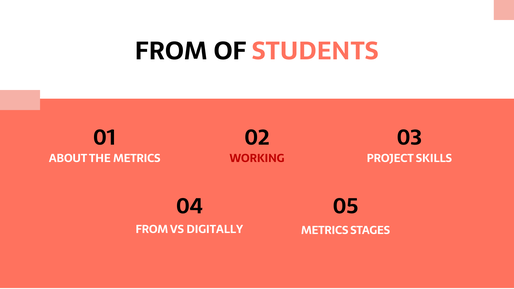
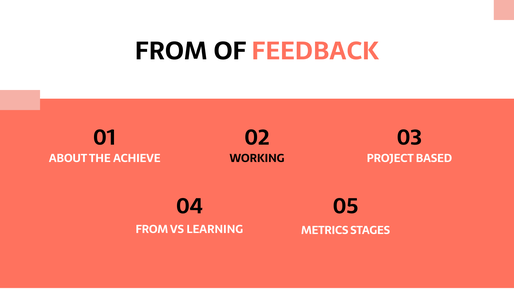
STUDENTS: STUDENTS -> FEEDBACK
THE METRICS: METRICS -> ACHIEVE
WORKING colour: red -> black
SKILLS: SKILLS -> BASED
DIGITALLY: DIGITALLY -> LEARNING
